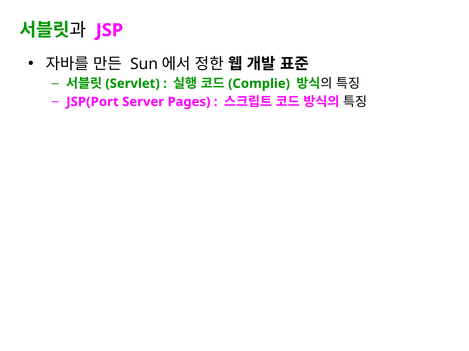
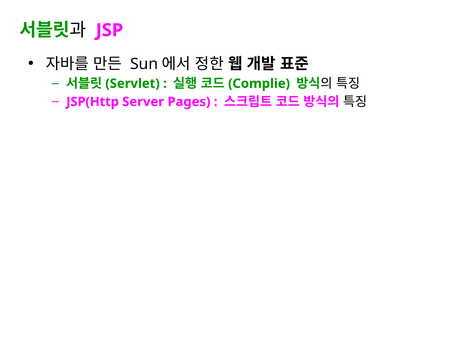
JSP(Port: JSP(Port -> JSP(Http
